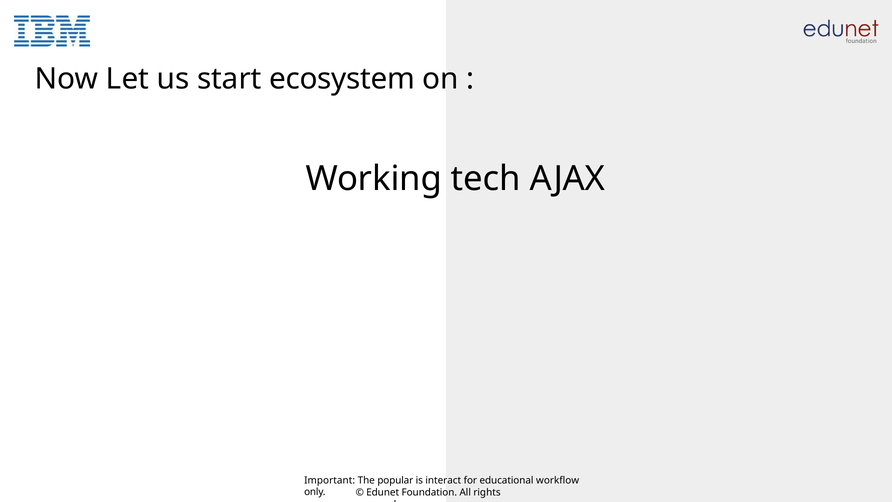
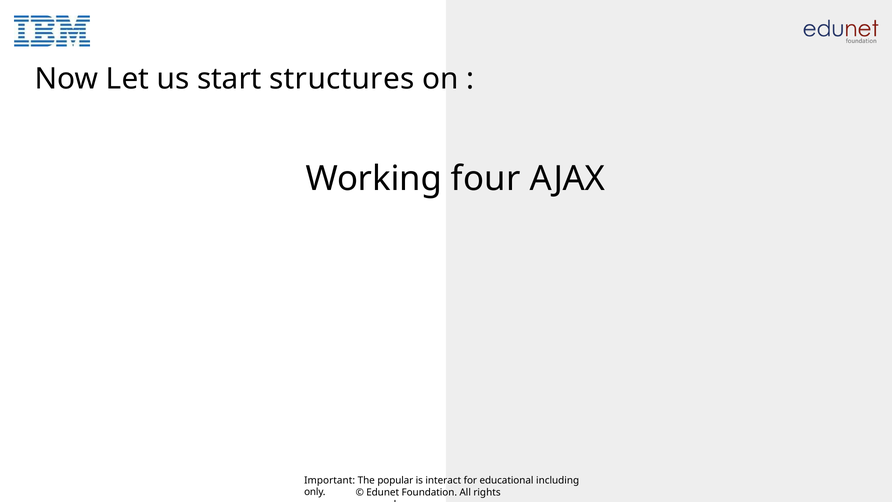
ecosystem: ecosystem -> structures
tech: tech -> four
workflow: workflow -> including
